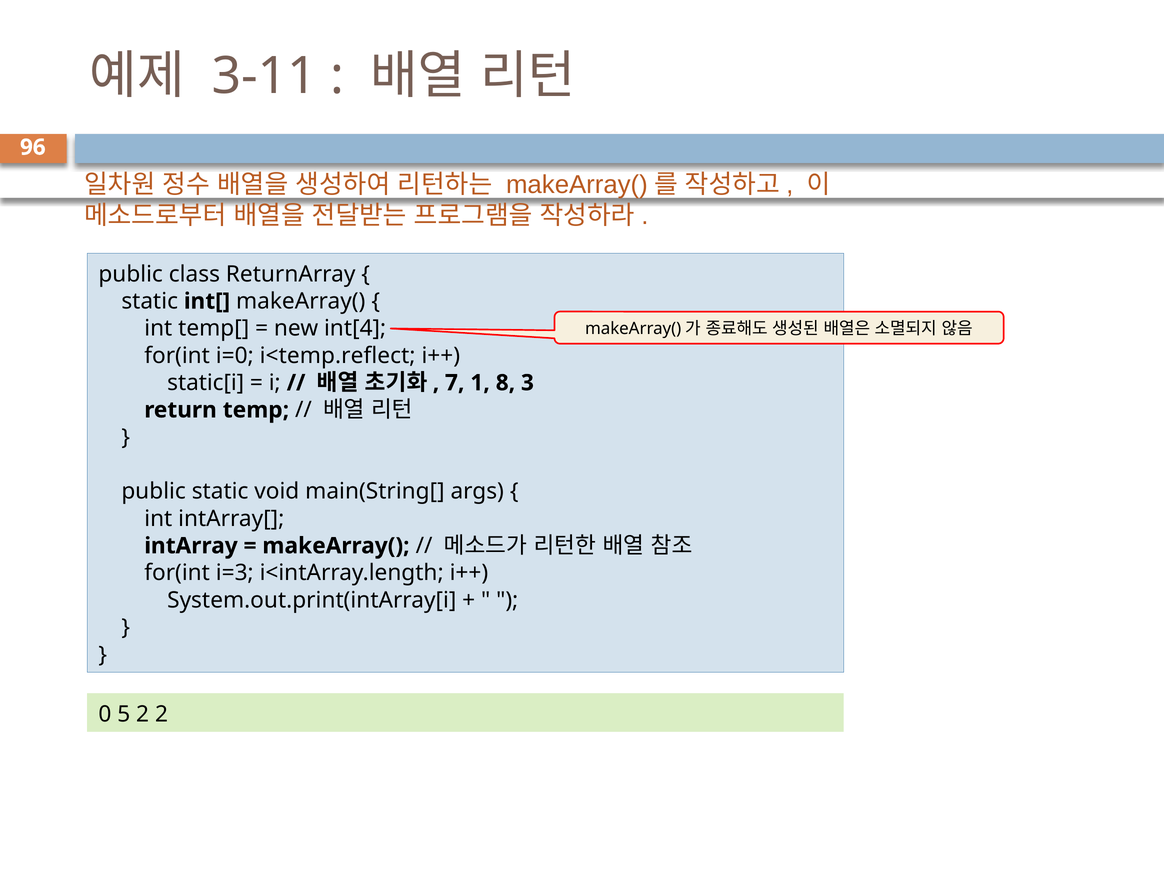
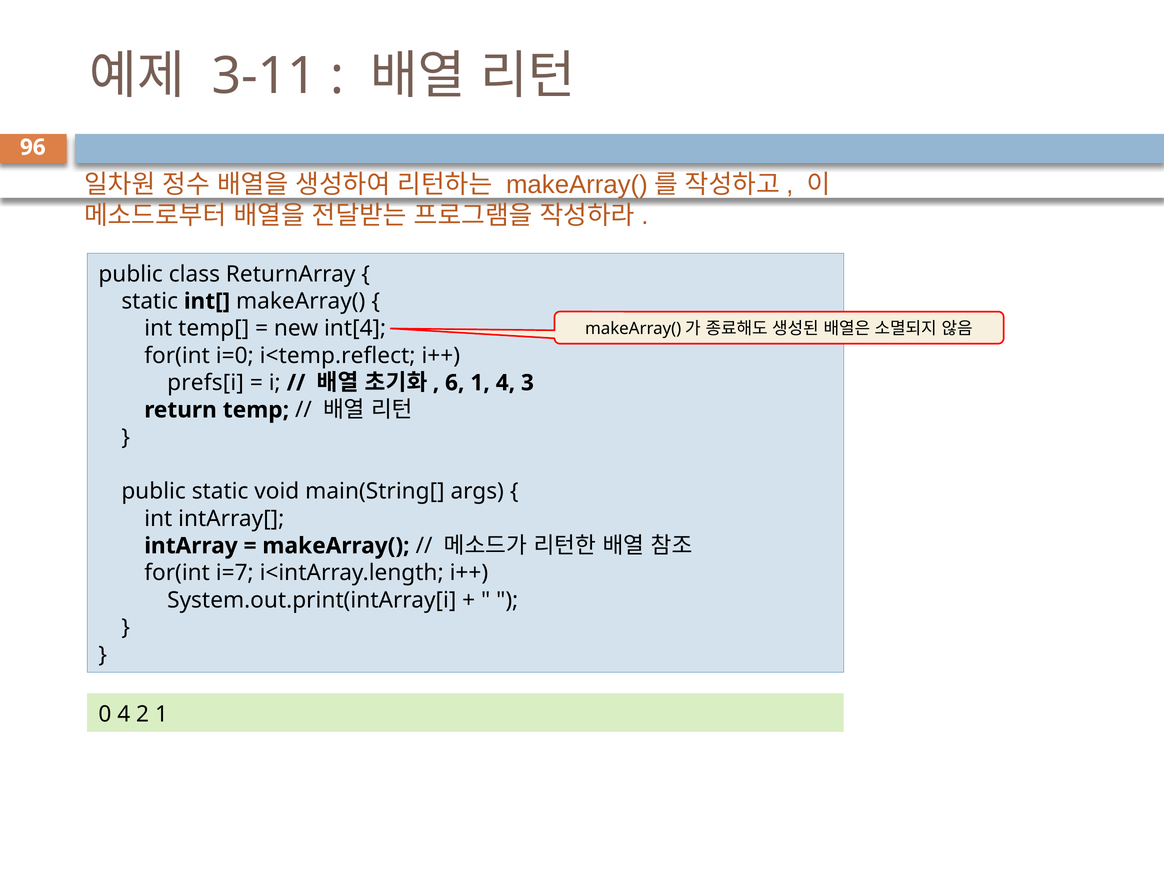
static[i: static[i -> prefs[i
7: 7 -> 6
1 8: 8 -> 4
i=3: i=3 -> i=7
0 5: 5 -> 4
2 2: 2 -> 1
